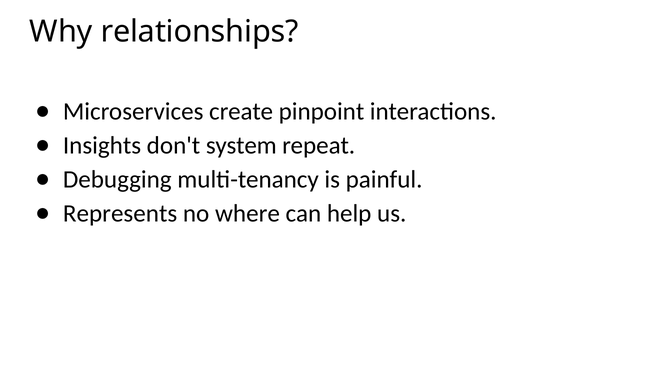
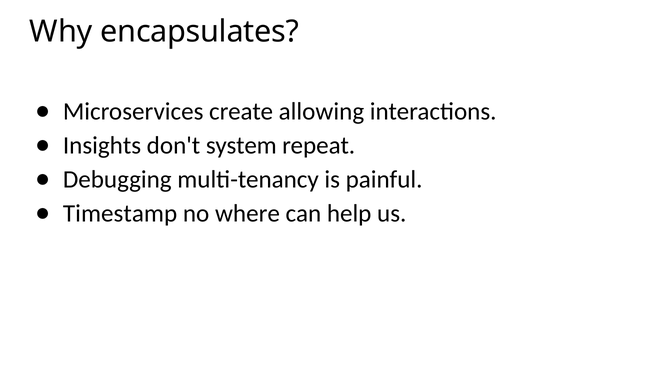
relationships: relationships -> encapsulates
pinpoint: pinpoint -> allowing
Represents: Represents -> Timestamp
